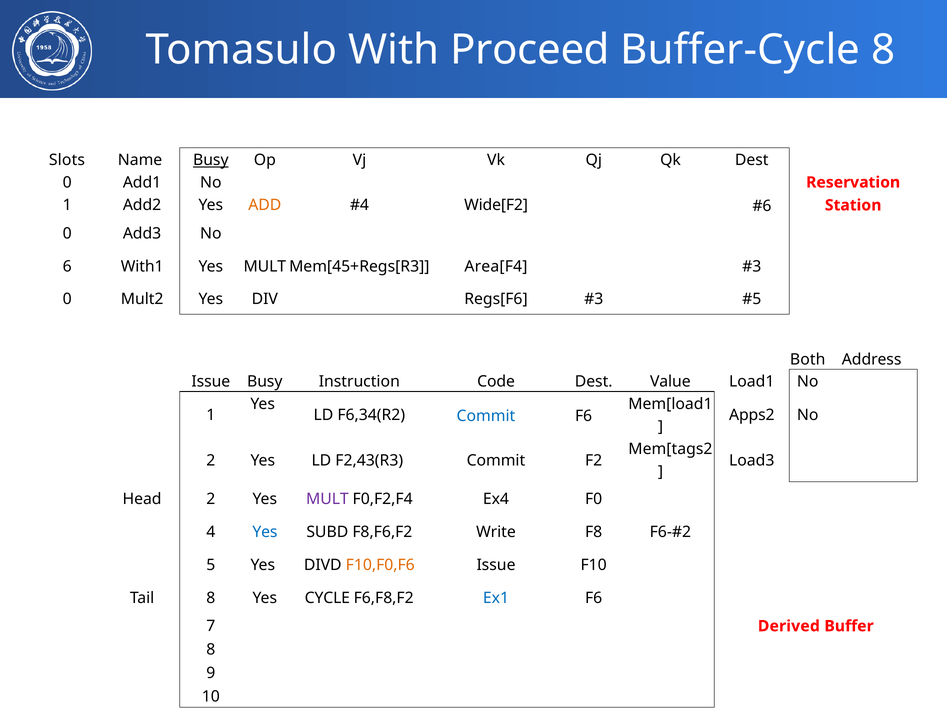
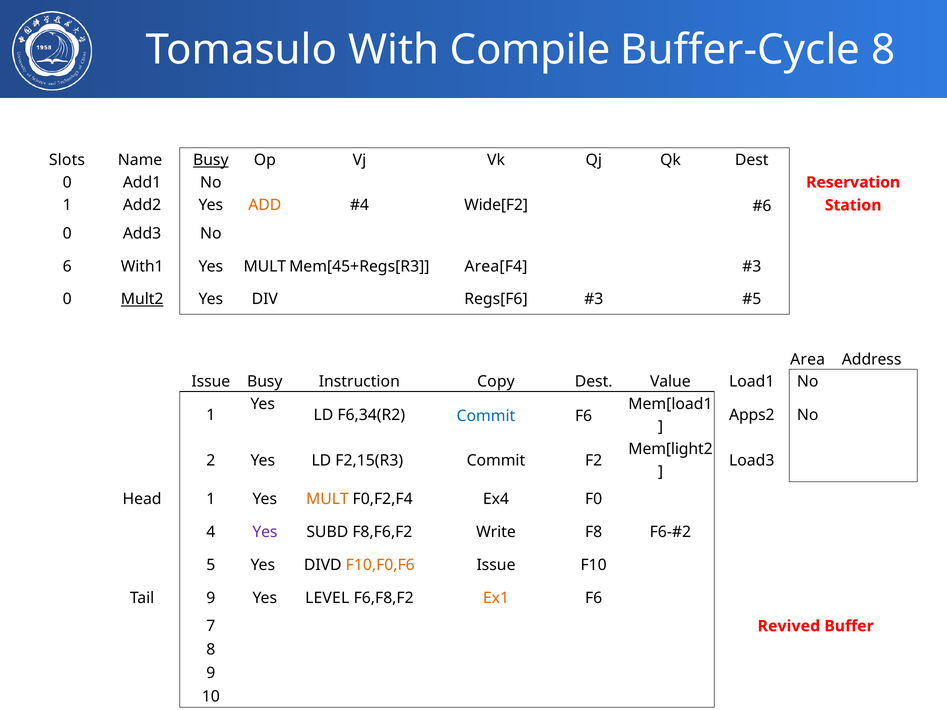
Proceed: Proceed -> Compile
Mult2 underline: none -> present
Both: Both -> Area
Code: Code -> Copy
Mem[tags2: Mem[tags2 -> Mem[light2
F2,43(R3: F2,43(R3 -> F2,15(R3
Head 2: 2 -> 1
MULT colour: purple -> orange
Yes at (265, 532) colour: blue -> purple
Tail 8: 8 -> 9
Yes CYCLE: CYCLE -> LEVEL
Ex1 colour: blue -> orange
Derived: Derived -> Revived
